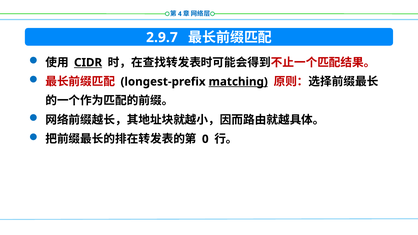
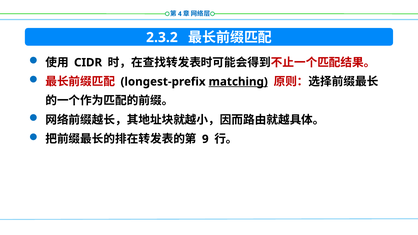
2.9.7: 2.9.7 -> 2.3.2
CIDR underline: present -> none
0: 0 -> 9
